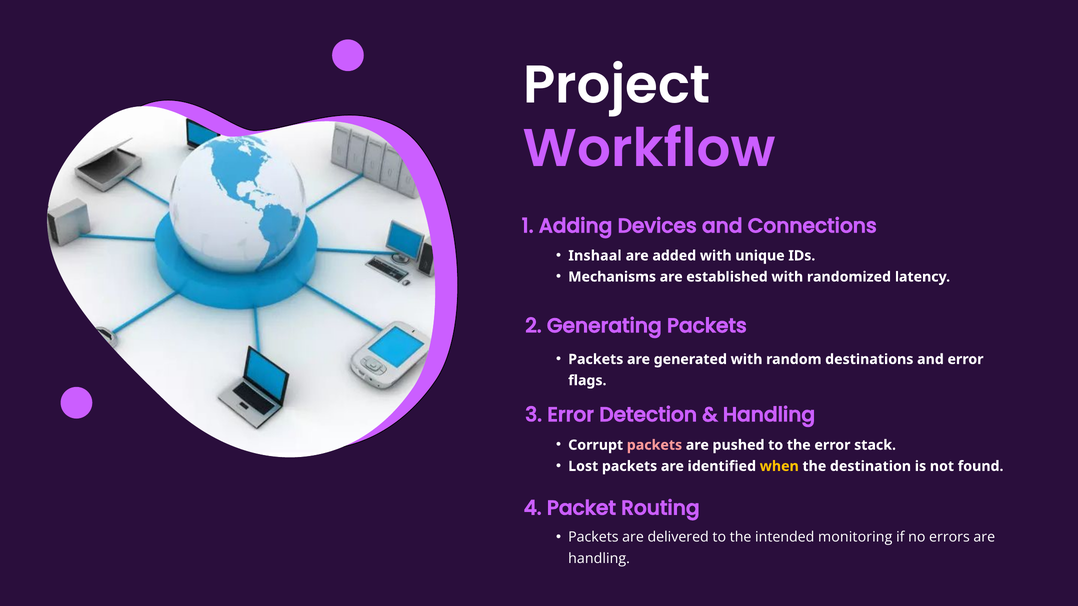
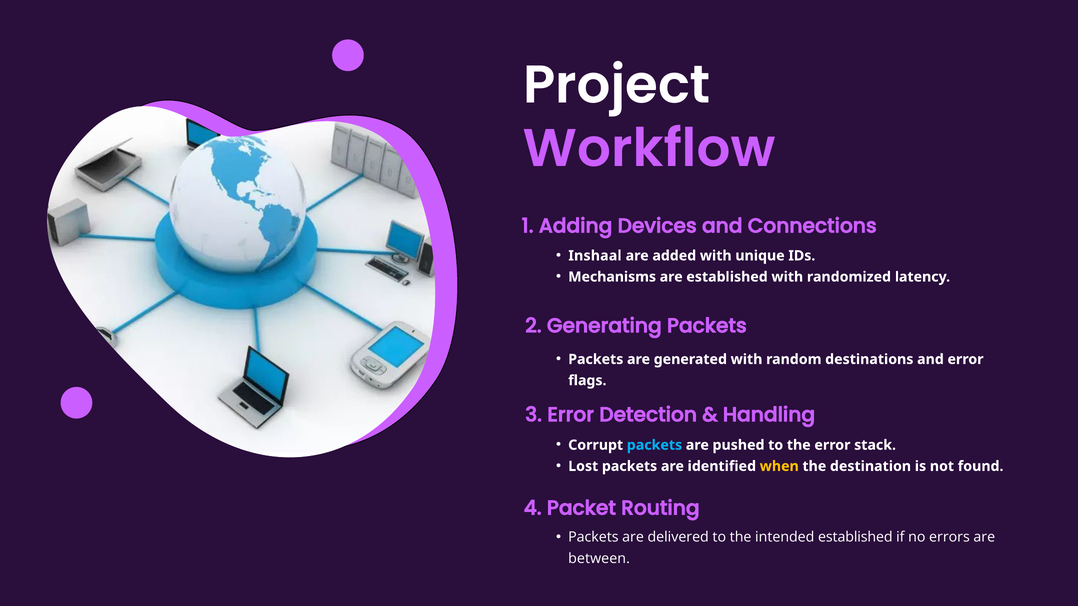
packets at (654, 445) colour: pink -> light blue
intended monitoring: monitoring -> established
handling at (599, 559): handling -> between
